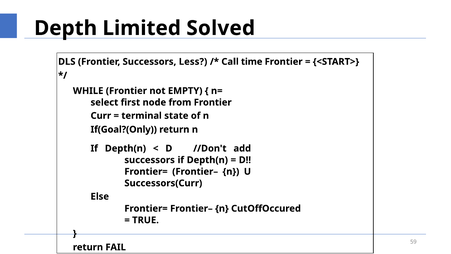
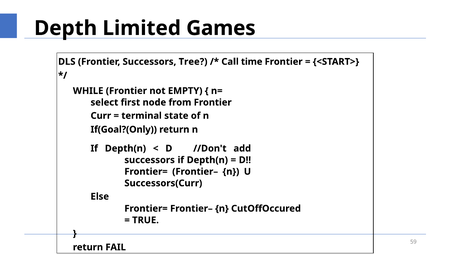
Solved: Solved -> Games
Less: Less -> Tree
